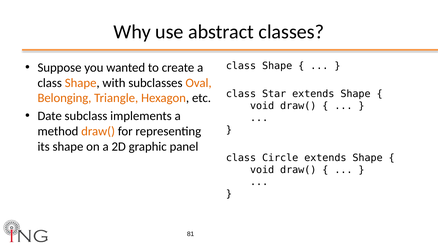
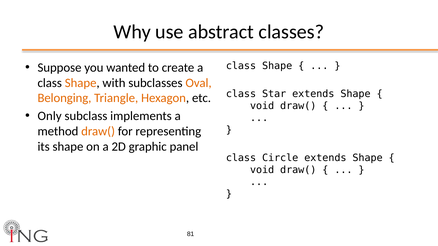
Date: Date -> Only
